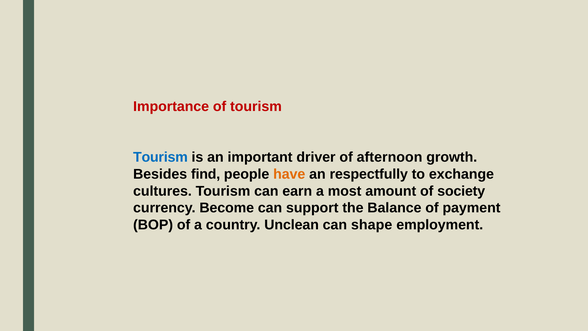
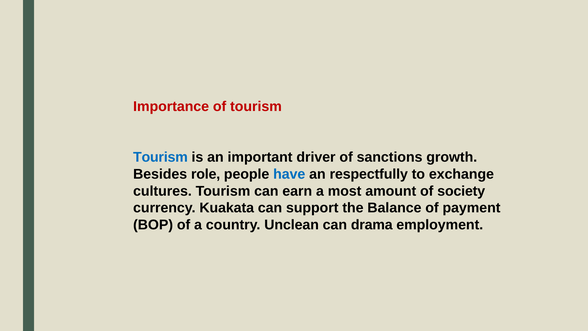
afternoon: afternoon -> sanctions
find: find -> role
have colour: orange -> blue
Become: Become -> Kuakata
shape: shape -> drama
